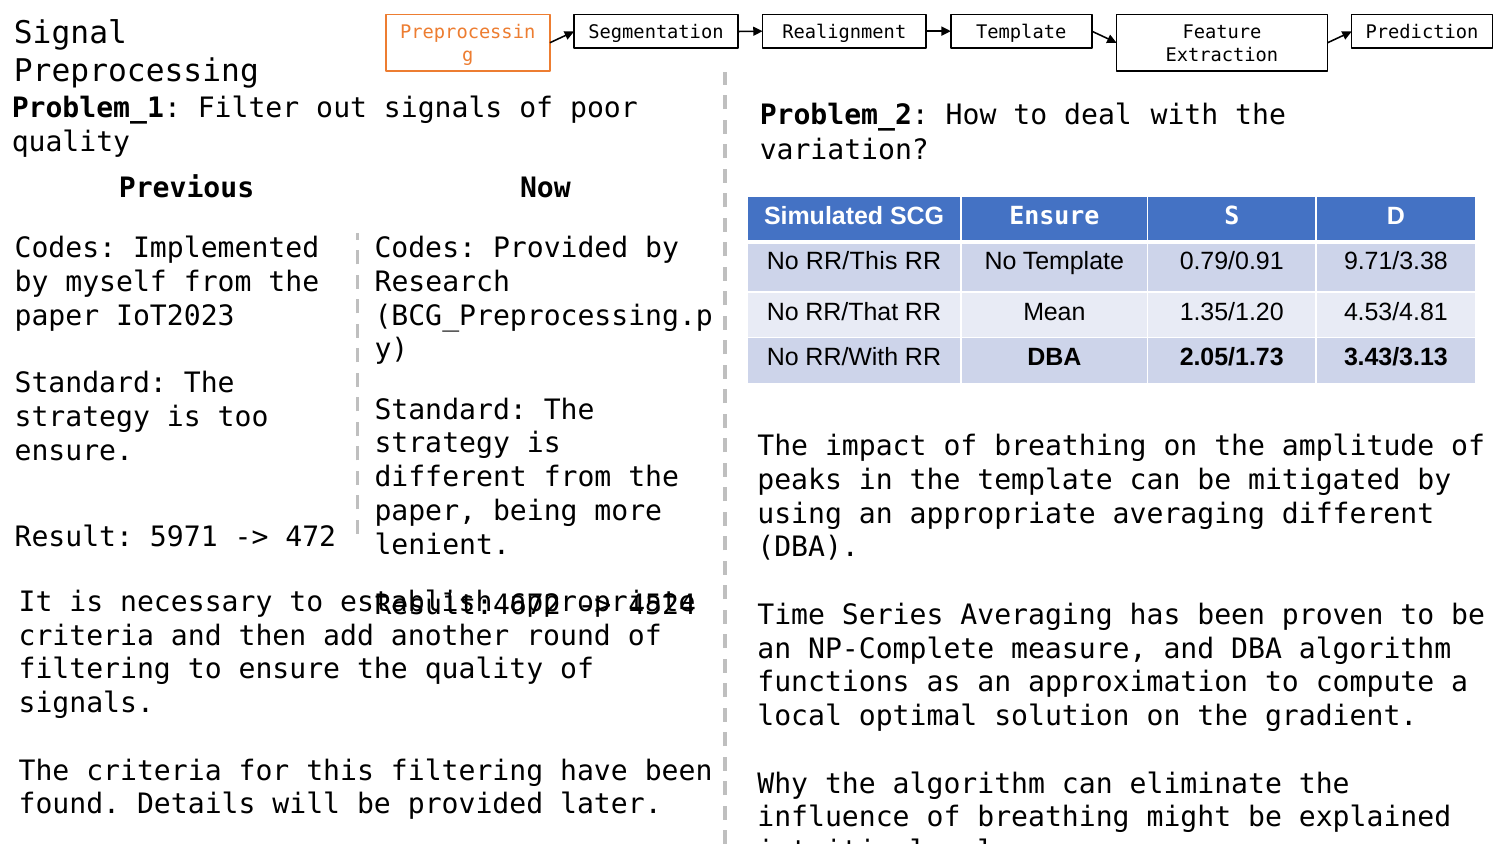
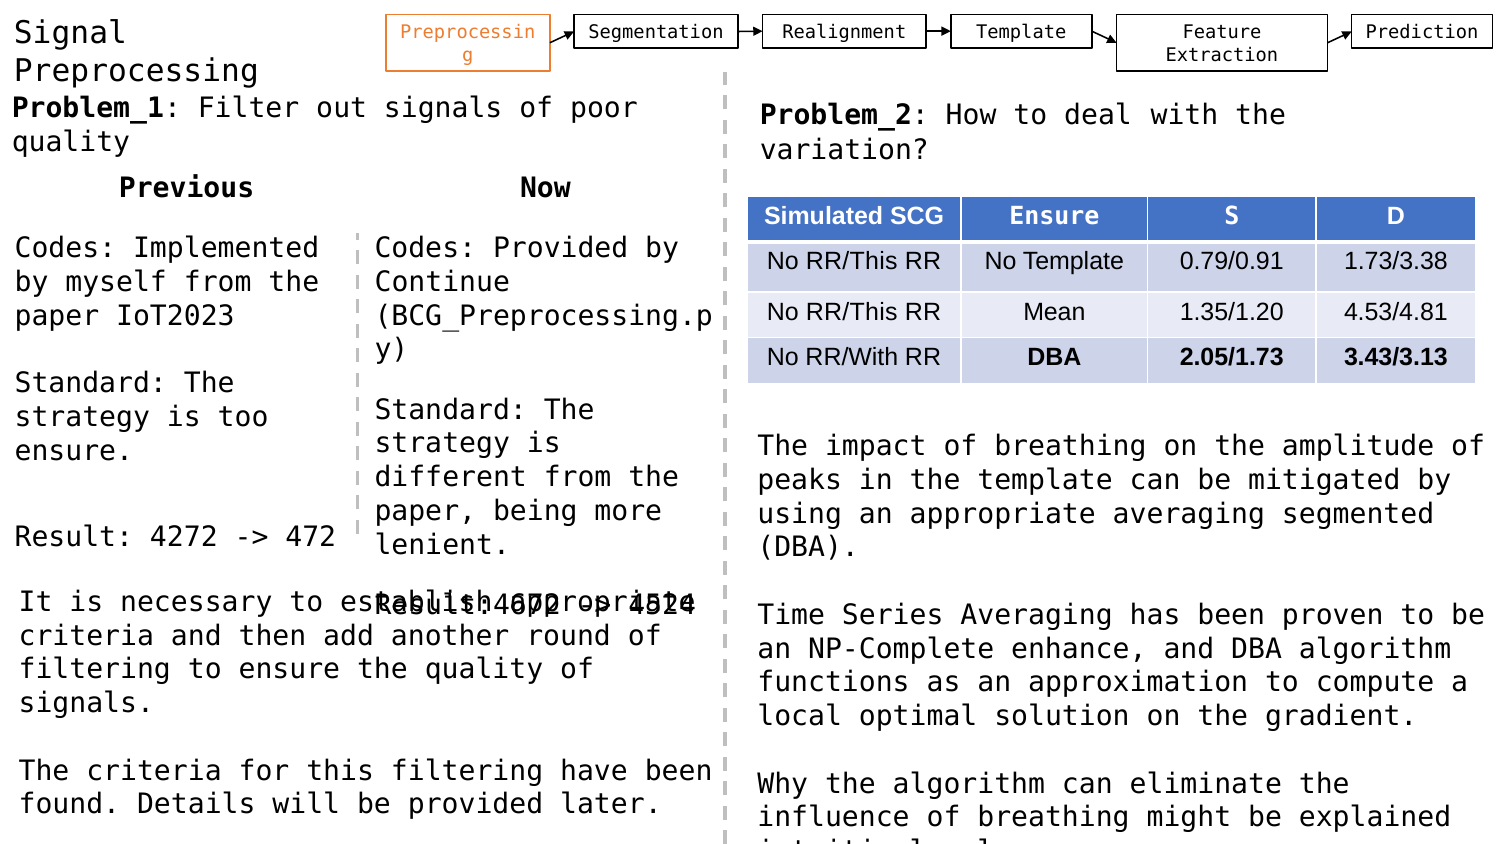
9.71/3.38: 9.71/3.38 -> 1.73/3.38
Research: Research -> Continue
RR/That at (852, 312): RR/That -> RR/This
averaging different: different -> segmented
5971: 5971 -> 4272
measure: measure -> enhance
